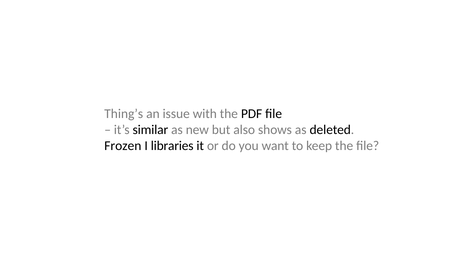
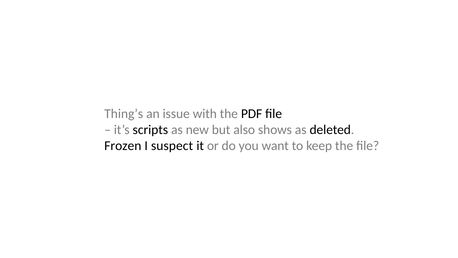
similar: similar -> scripts
libraries: libraries -> suspect
